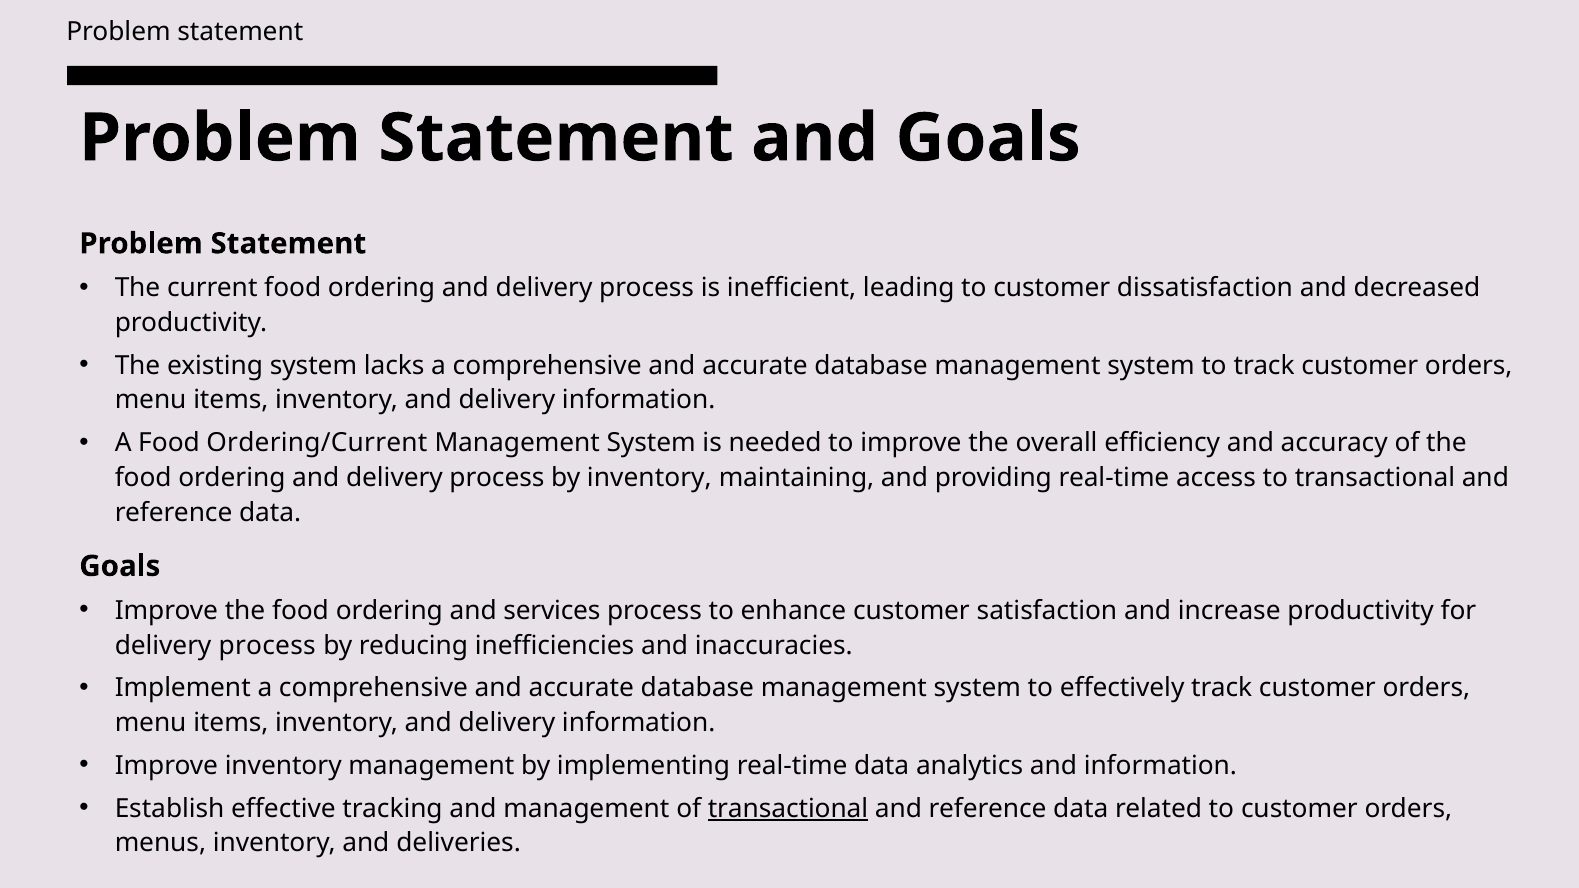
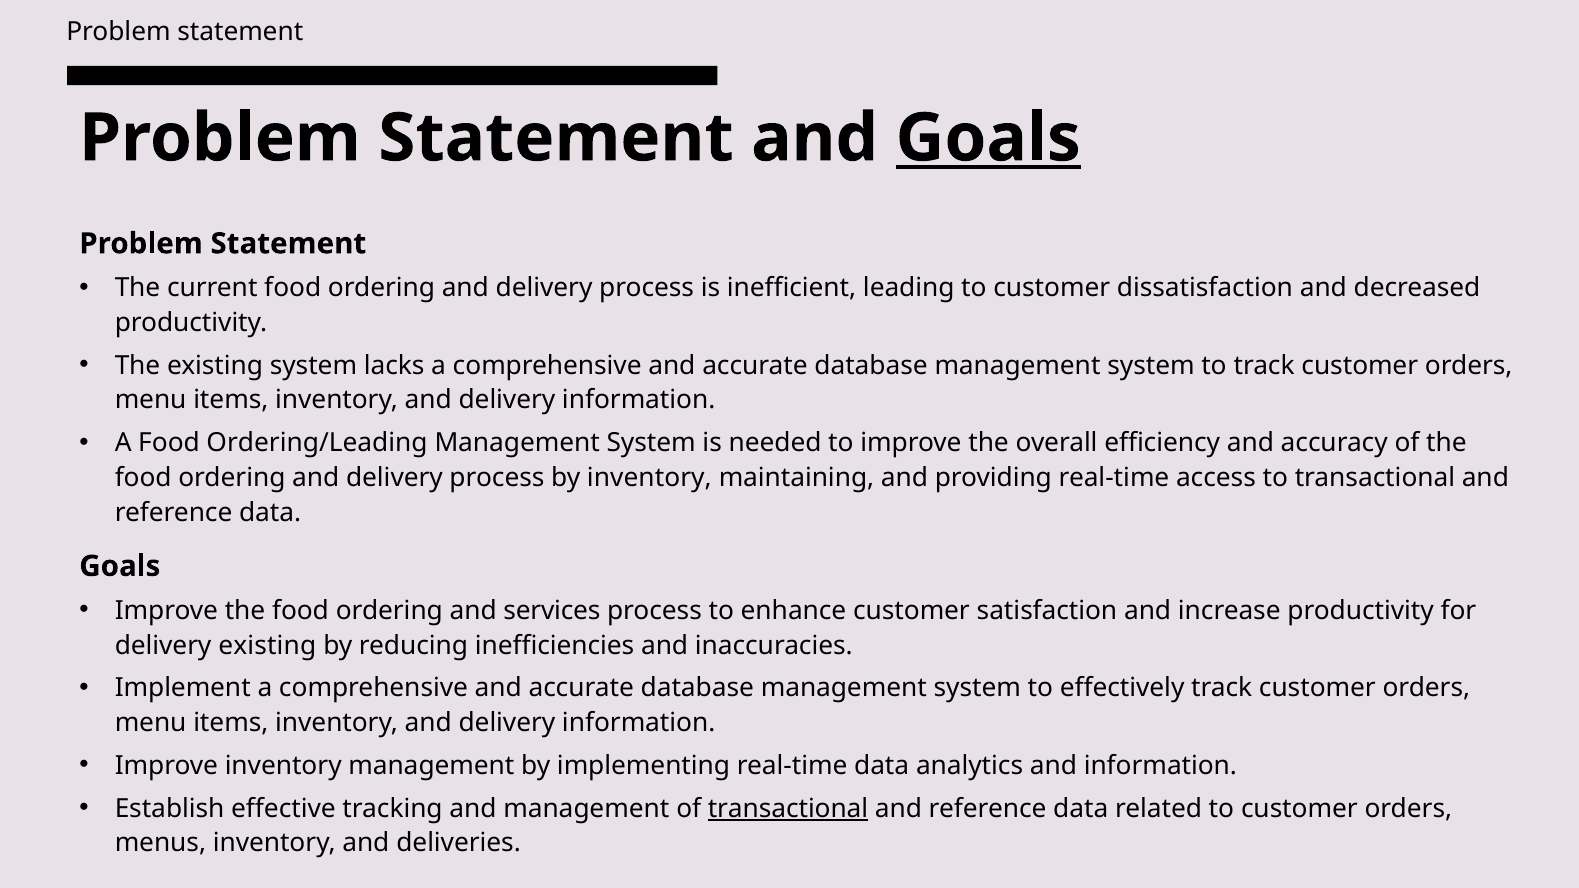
Goals at (988, 138) underline: none -> present
Ordering/Current: Ordering/Current -> Ordering/Leading
process at (267, 646): process -> existing
